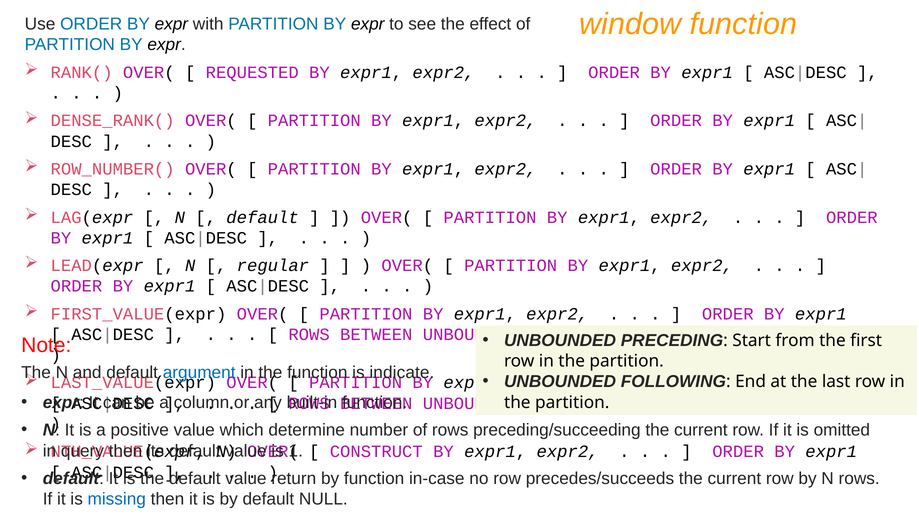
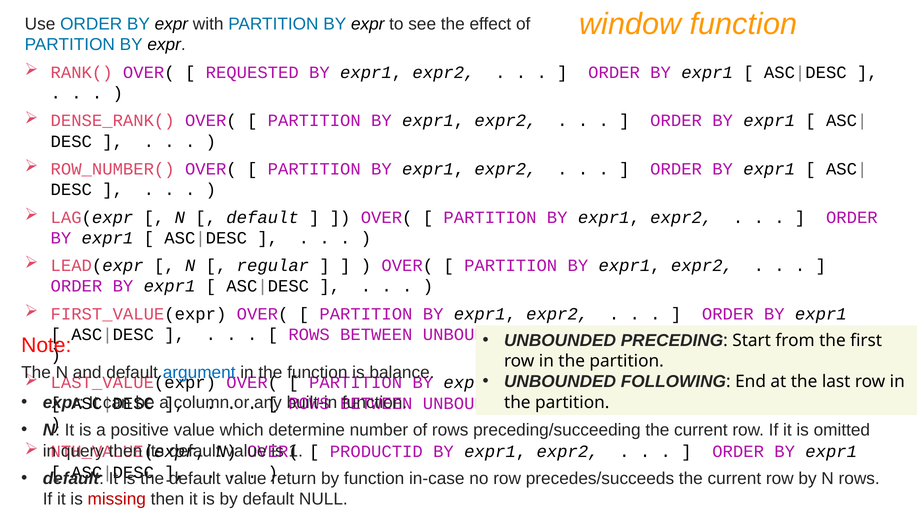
indicate: indicate -> balance
CONSTRUCT: CONSTRUCT -> PRODUCTID
missing colour: blue -> red
